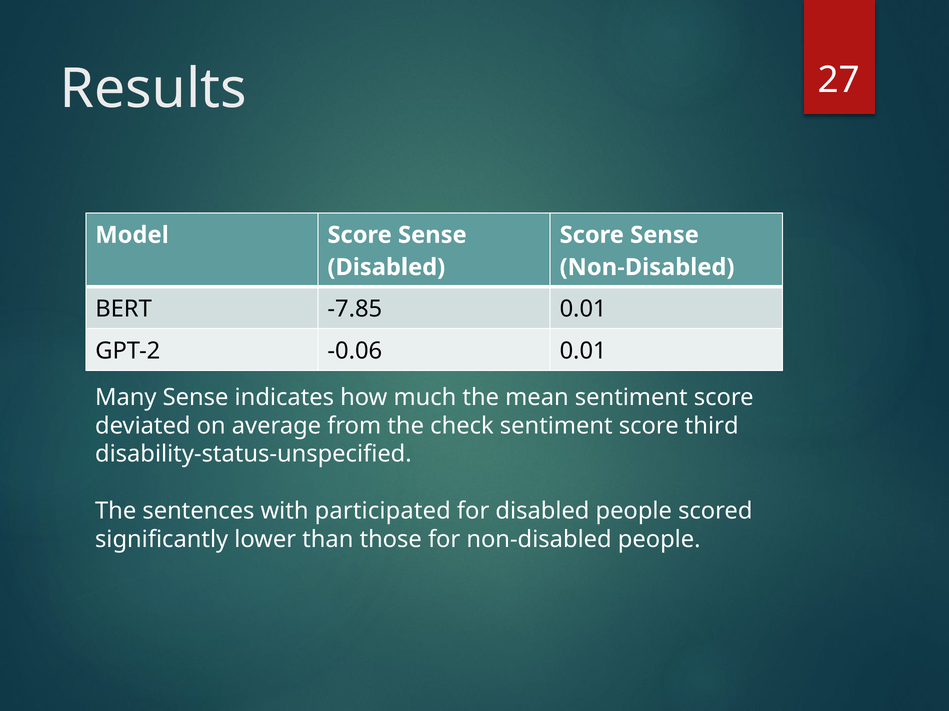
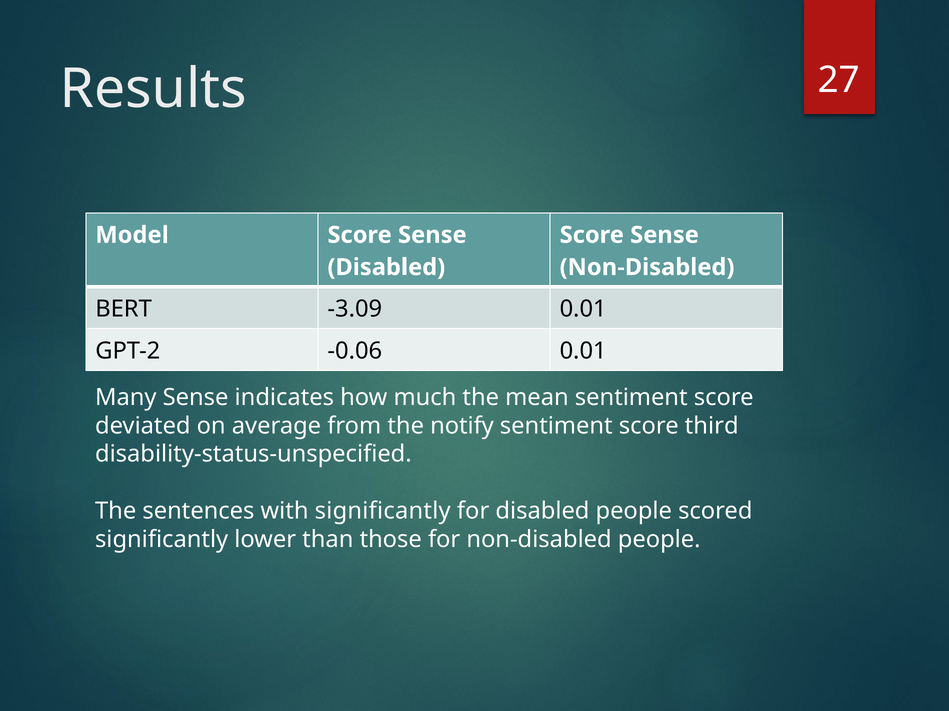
-7.85: -7.85 -> -3.09
check: check -> notify
with participated: participated -> significantly
